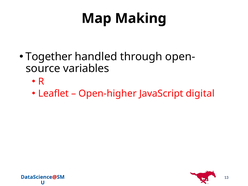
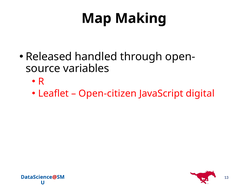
Together: Together -> Released
Open-higher: Open-higher -> Open-citizen
